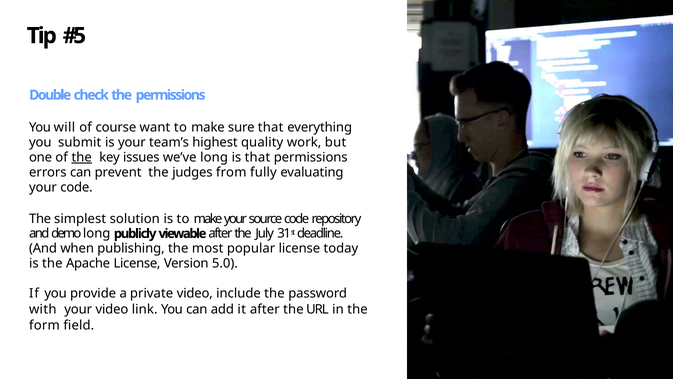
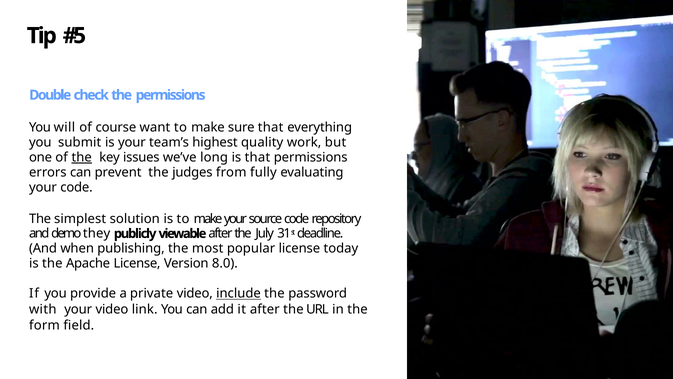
demo long: long -> they
5.0: 5.0 -> 8.0
include underline: none -> present
